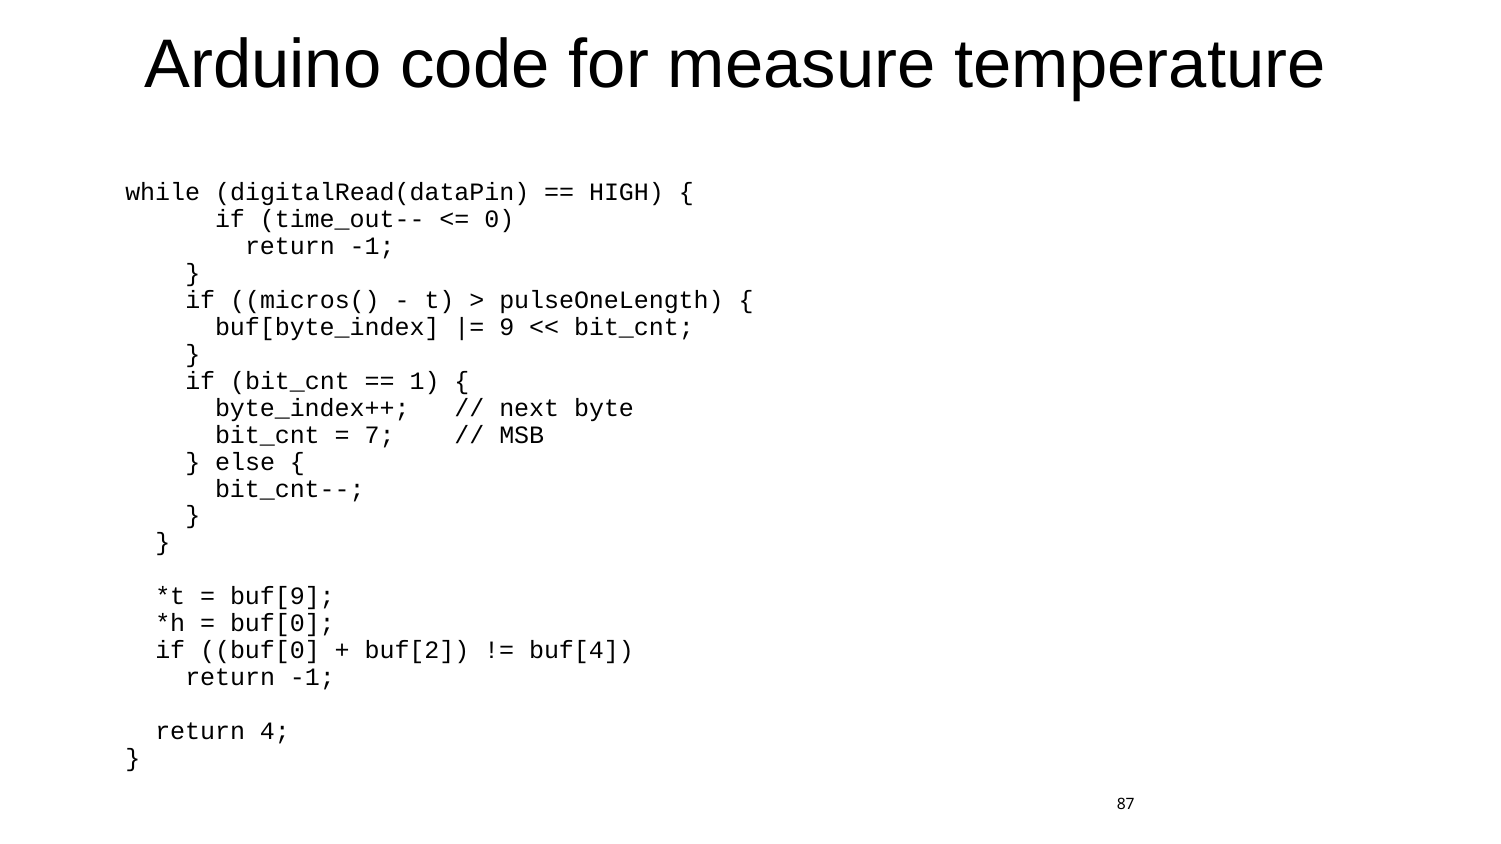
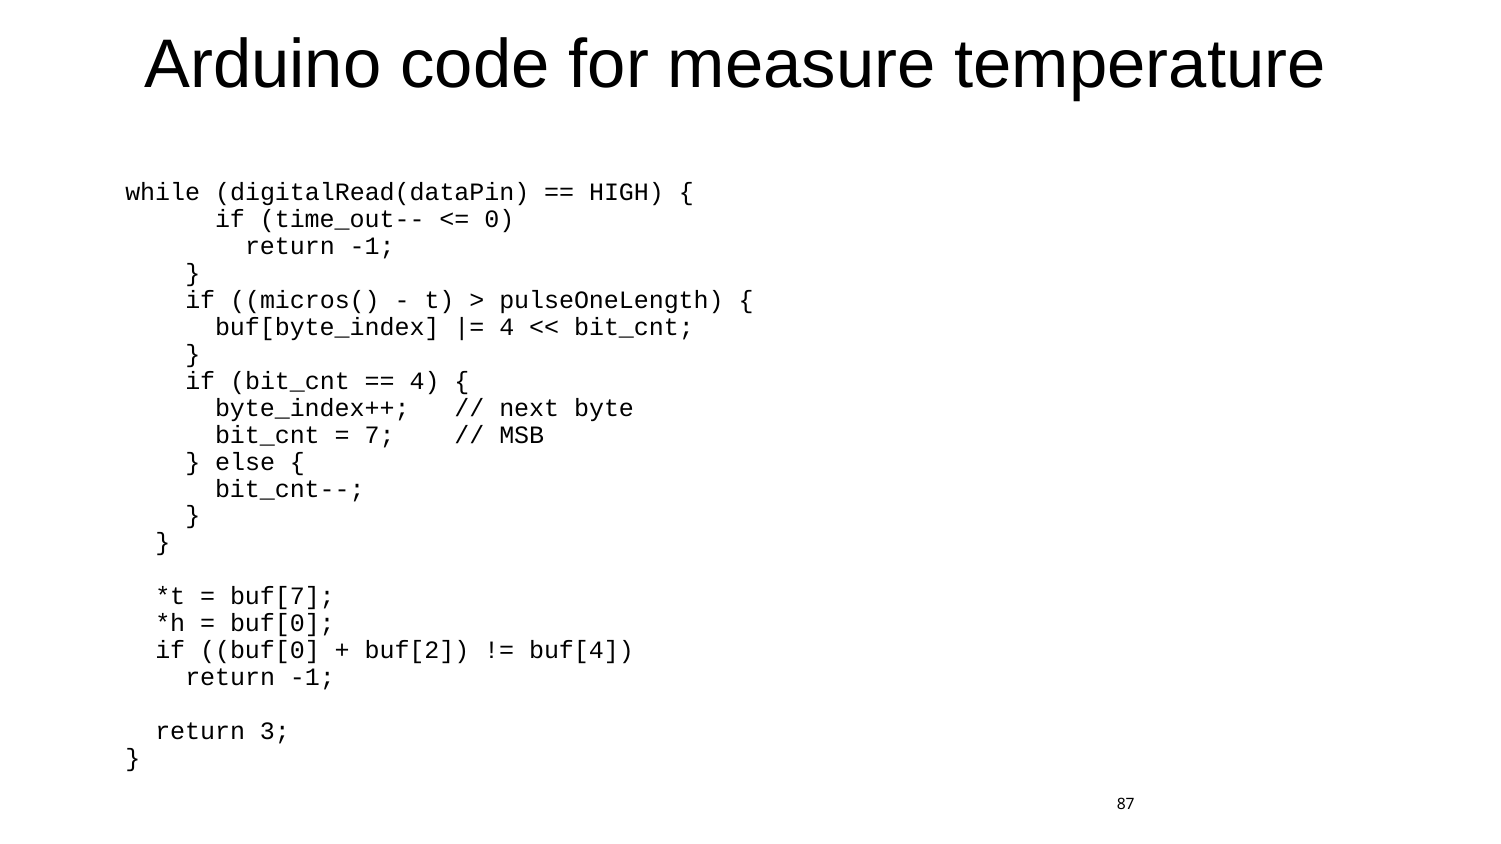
9 at (507, 327): 9 -> 4
1 at (425, 381): 1 -> 4
buf[9: buf[9 -> buf[7
4: 4 -> 3
